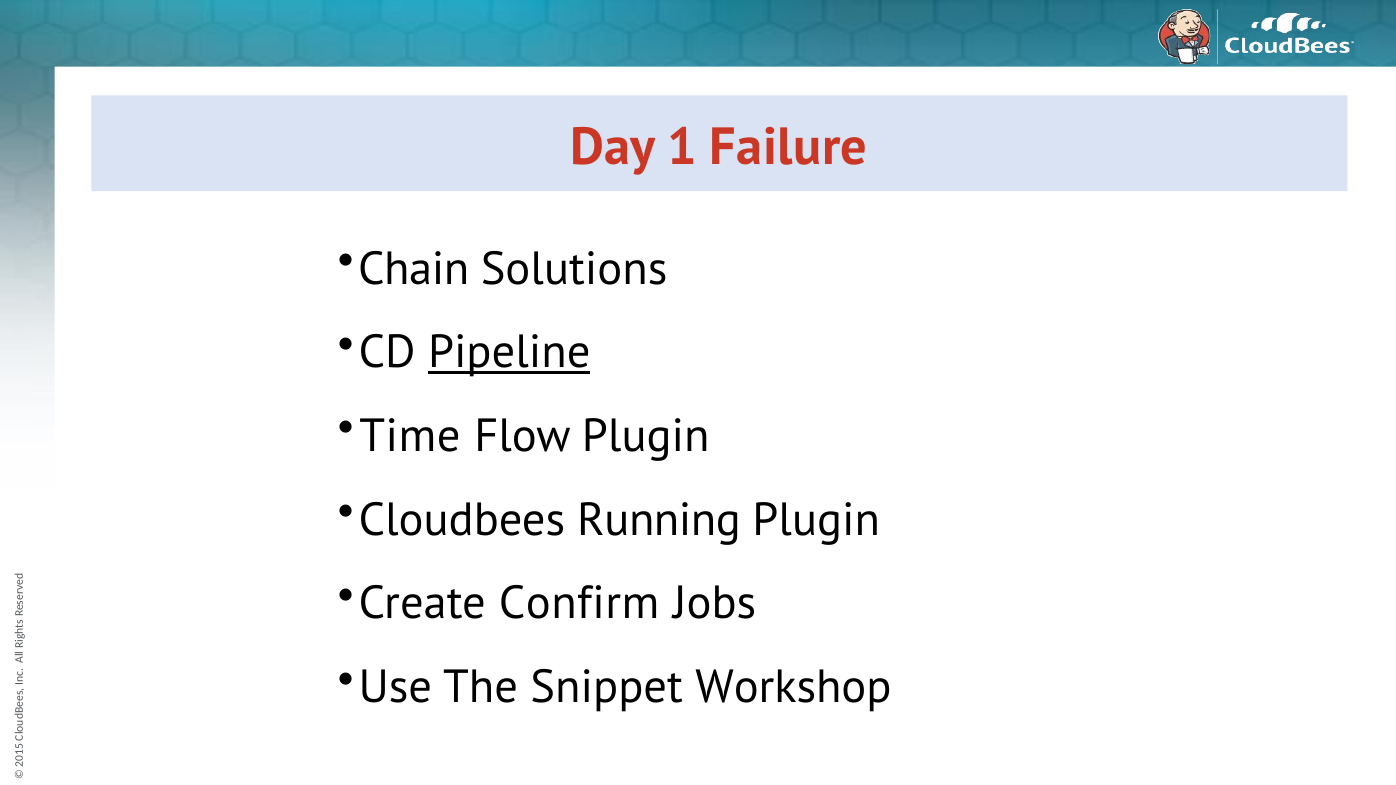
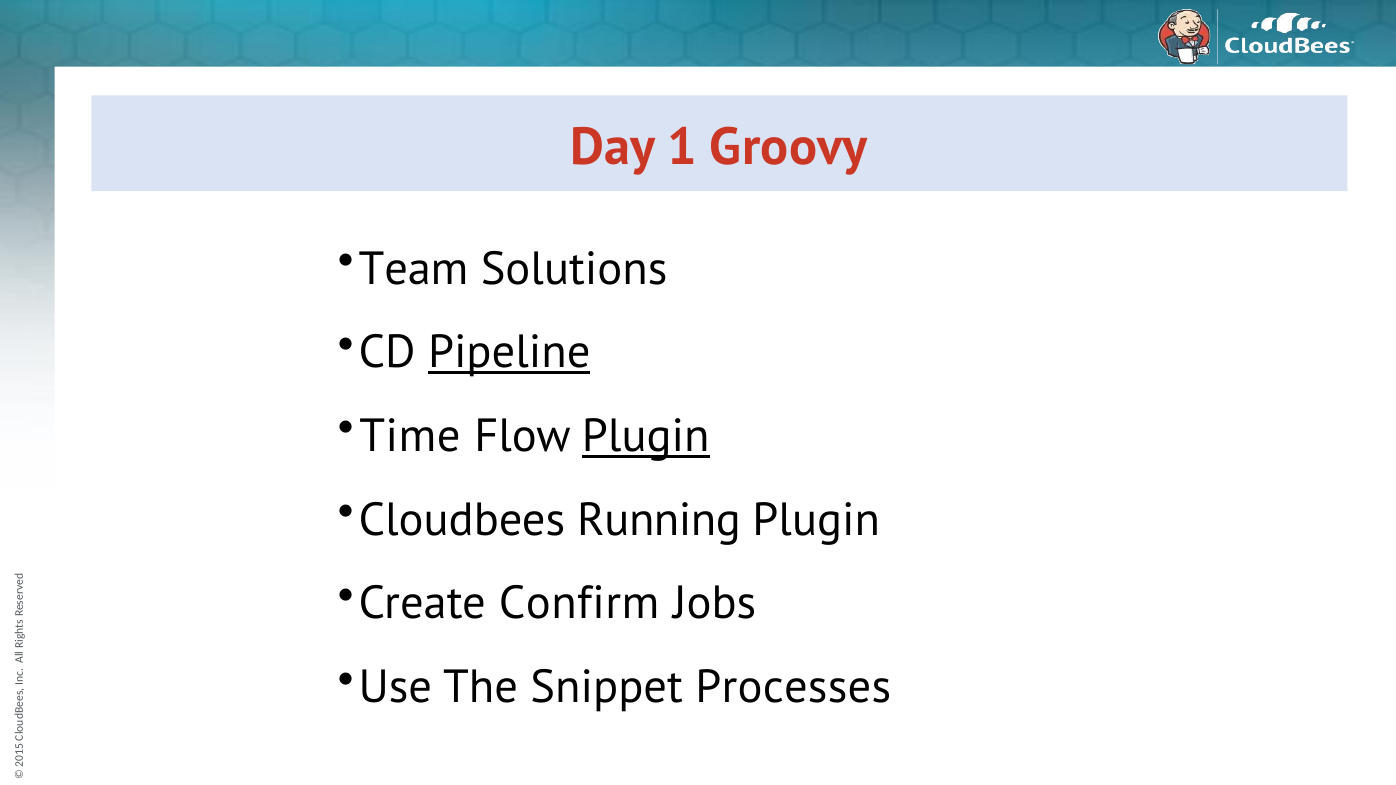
Failure: Failure -> Groovy
Chain: Chain -> Team
Plugin at (646, 436) underline: none -> present
Workshop: Workshop -> Processes
